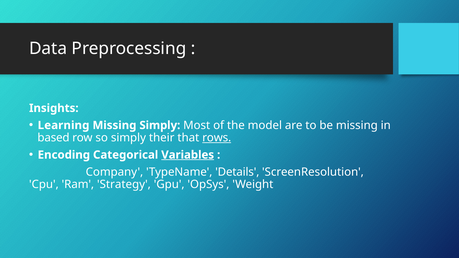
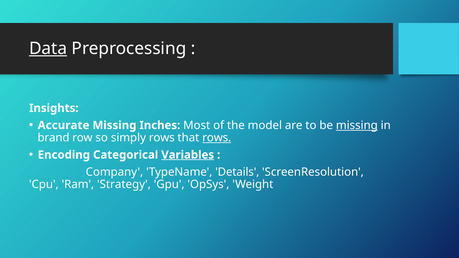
Data underline: none -> present
Learning: Learning -> Accurate
Missing Simply: Simply -> Inches
missing at (357, 125) underline: none -> present
based: based -> brand
simply their: their -> rows
